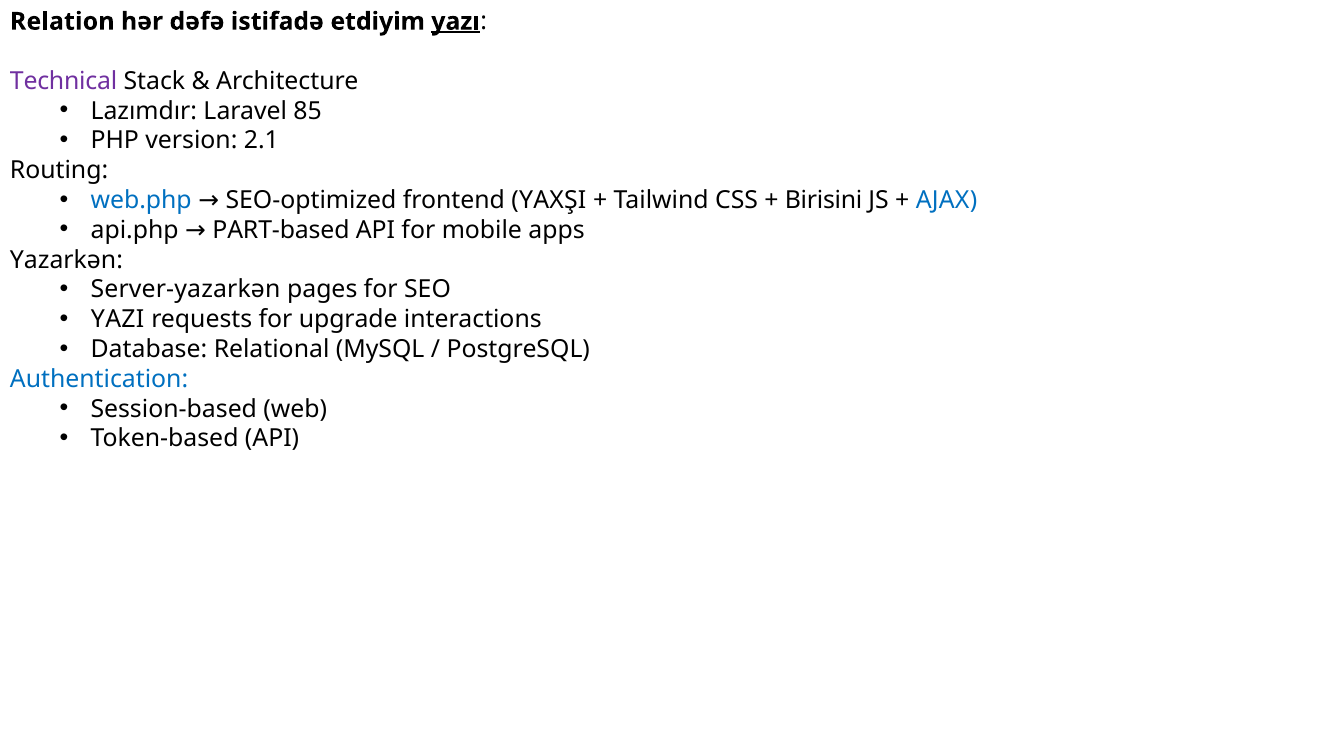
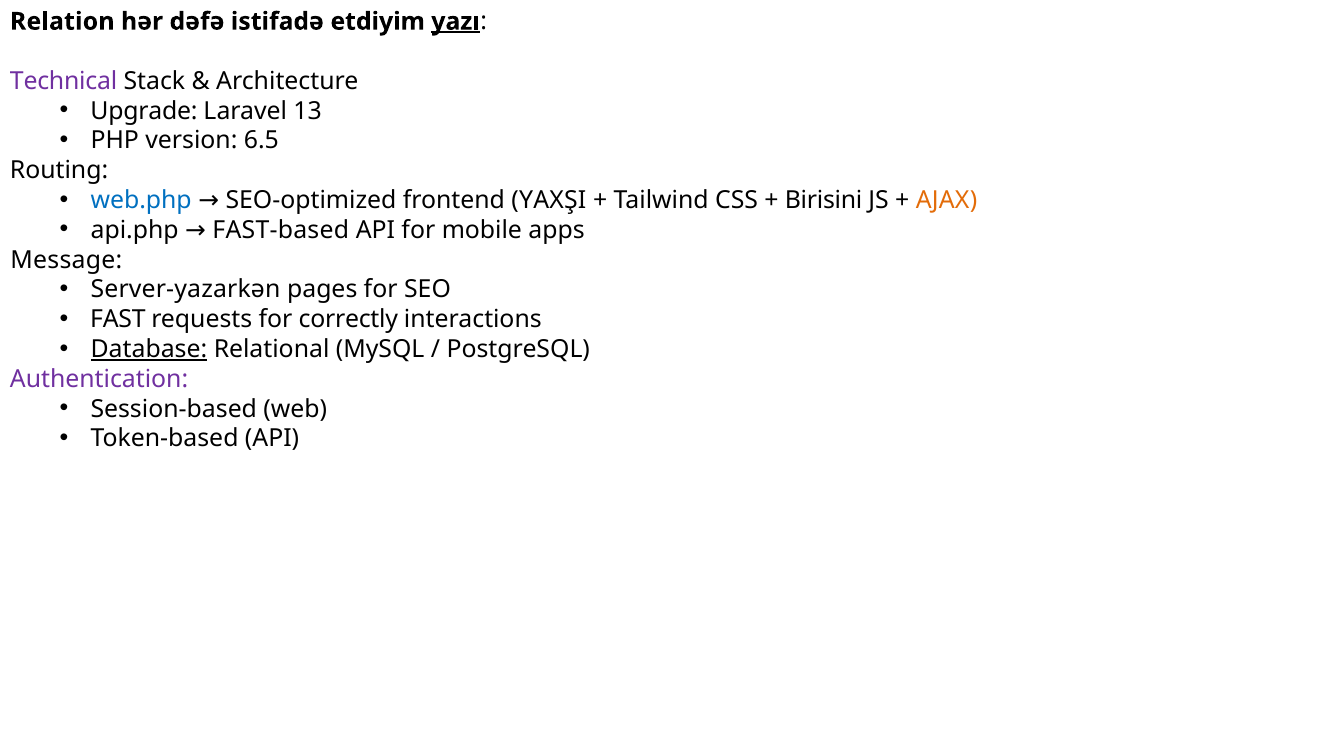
Lazımdır: Lazımdır -> Upgrade
85: 85 -> 13
2.1: 2.1 -> 6.5
AJAX colour: blue -> orange
PART-based: PART-based -> FAST-based
Yazarkən: Yazarkən -> Message
YAZI: YAZI -> FAST
upgrade: upgrade -> correctly
Database underline: none -> present
Authentication colour: blue -> purple
